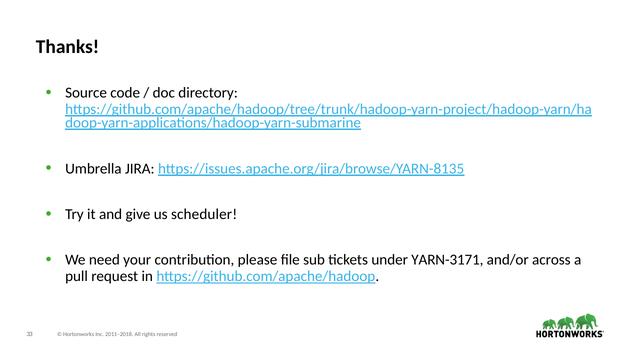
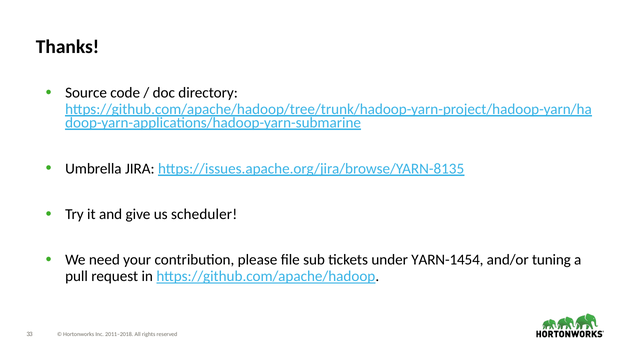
YARN-3171: YARN-3171 -> YARN-1454
across: across -> tuning
